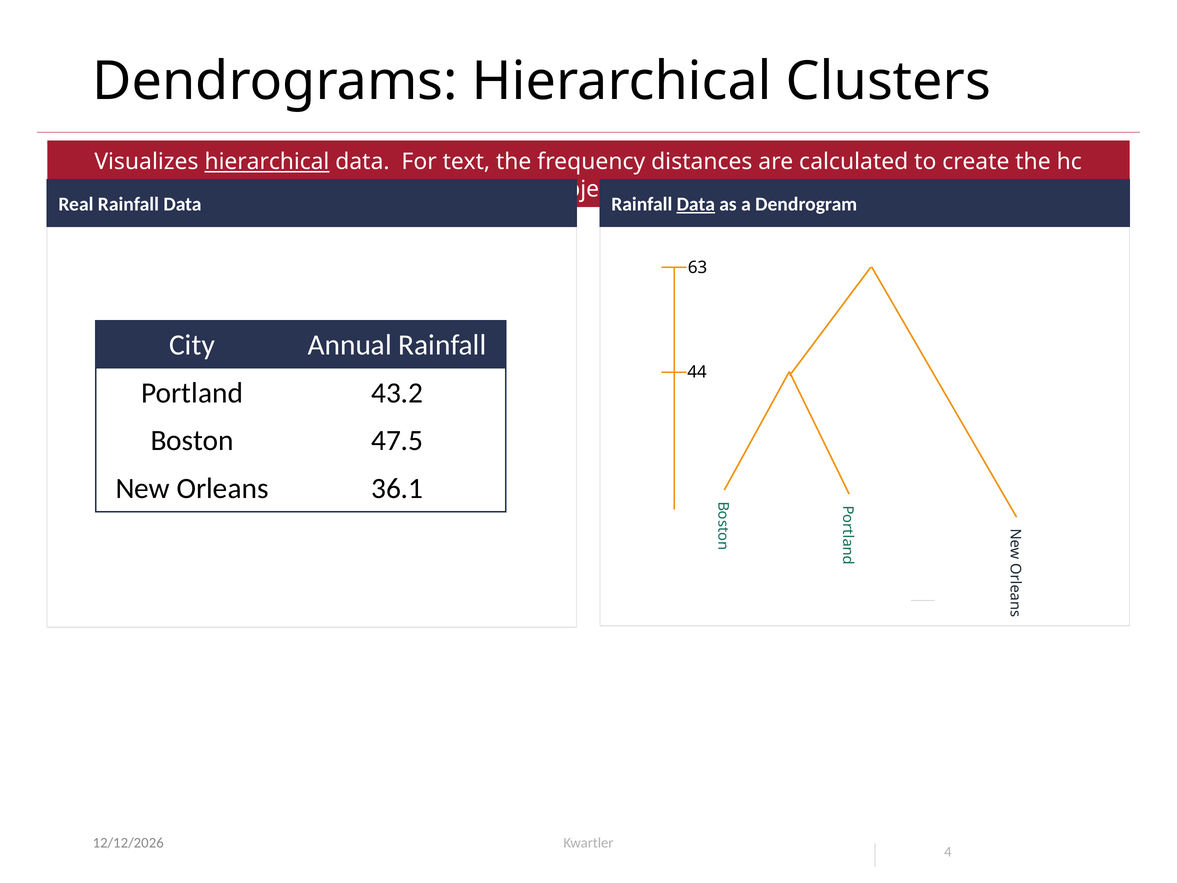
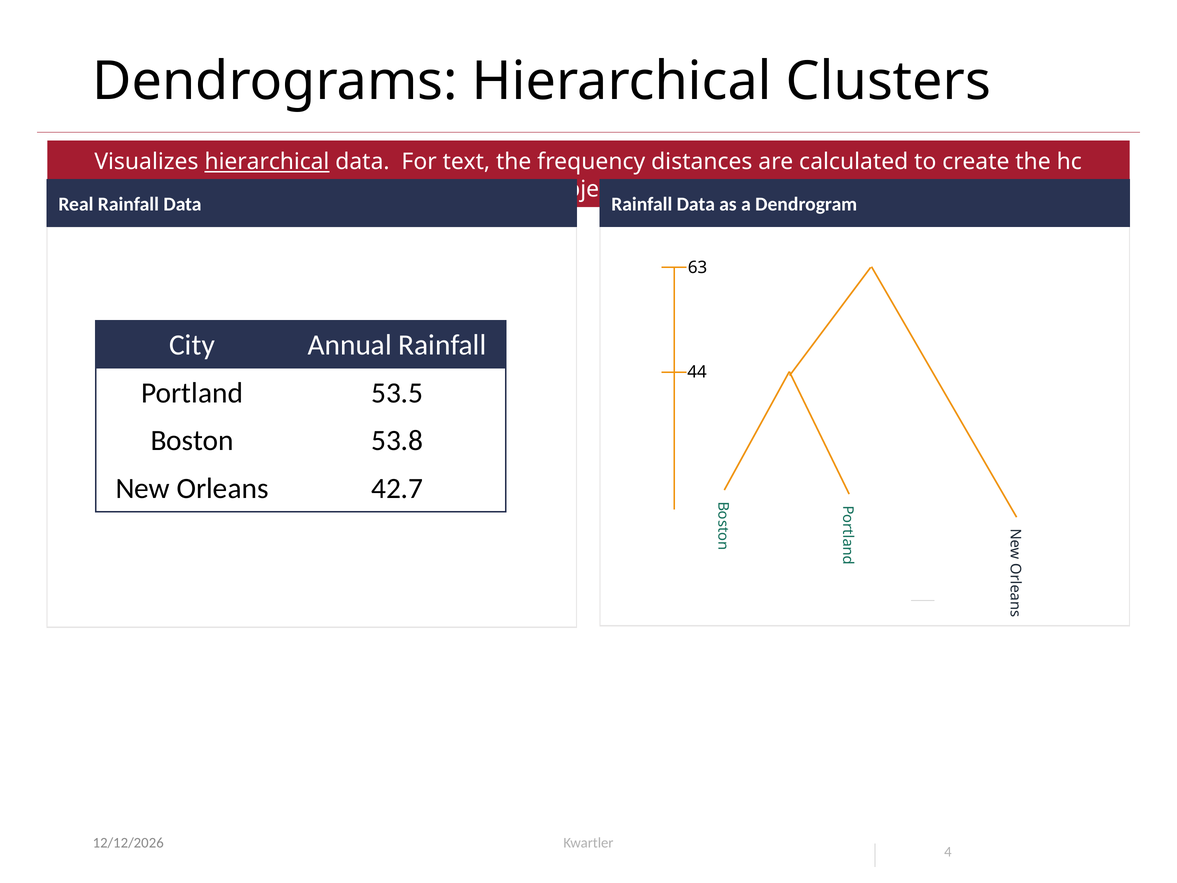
Data at (696, 204) underline: present -> none
43.2: 43.2 -> 53.5
47.5: 47.5 -> 53.8
36.1: 36.1 -> 42.7
